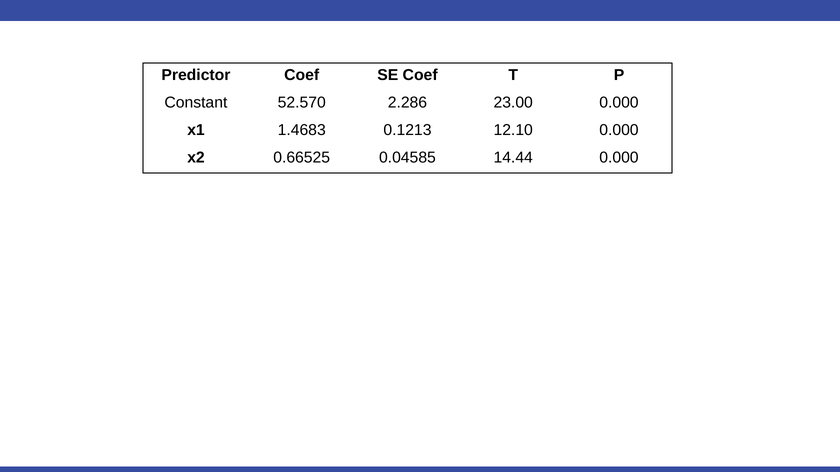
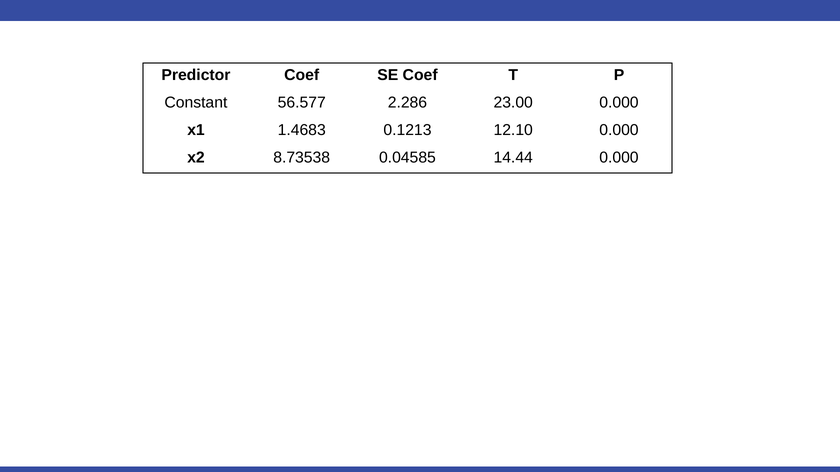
52.570: 52.570 -> 56.577
0.66525: 0.66525 -> 8.73538
